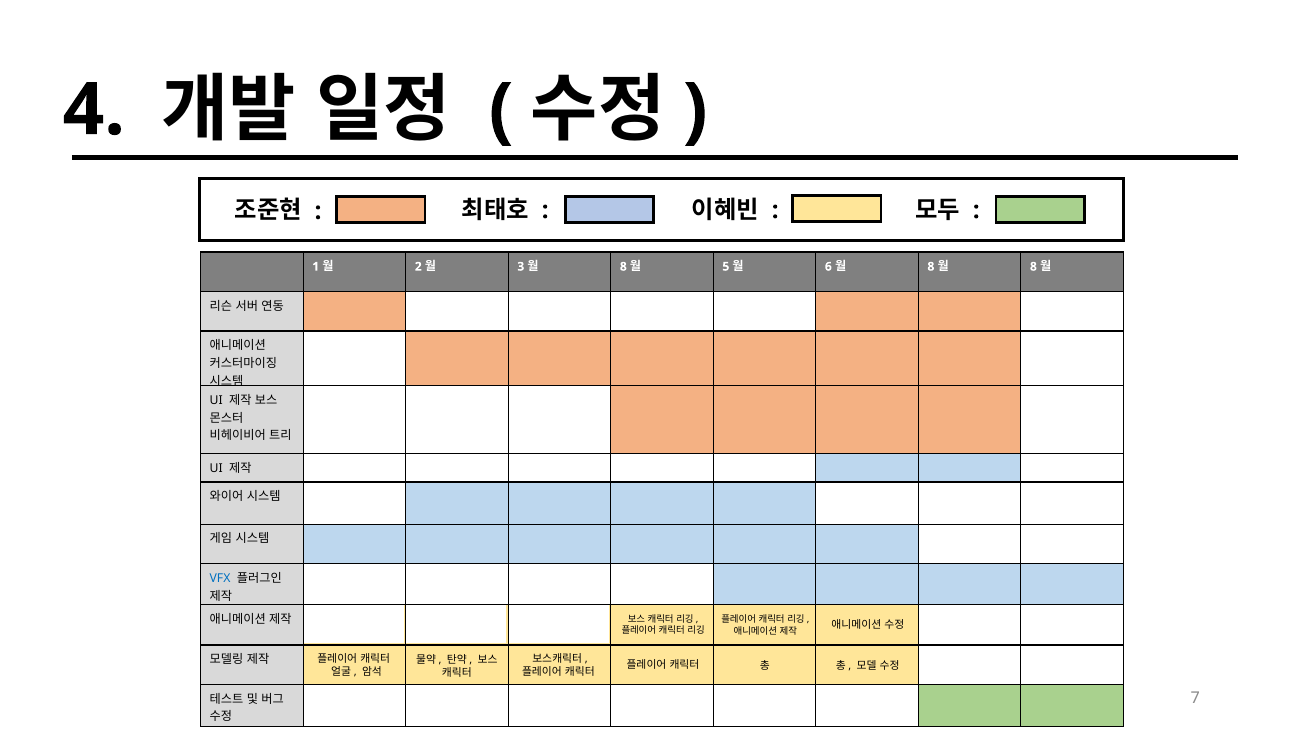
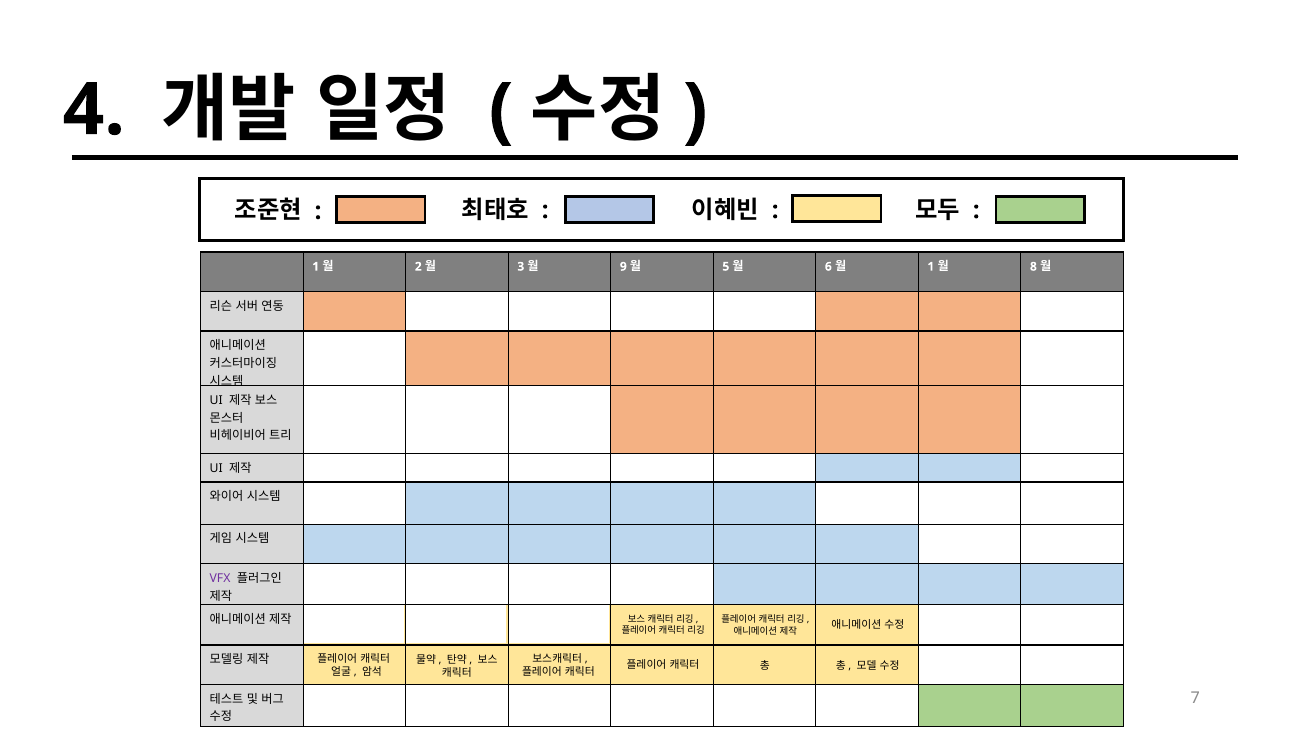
8 at (623, 266): 8 -> 9
8 at (931, 266): 8 -> 1
VFX colour: blue -> purple
